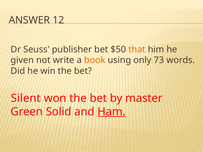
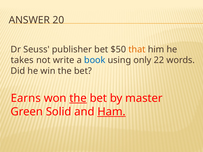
12: 12 -> 20
given: given -> takes
book colour: orange -> blue
73: 73 -> 22
Silent: Silent -> Earns
the at (78, 98) underline: none -> present
